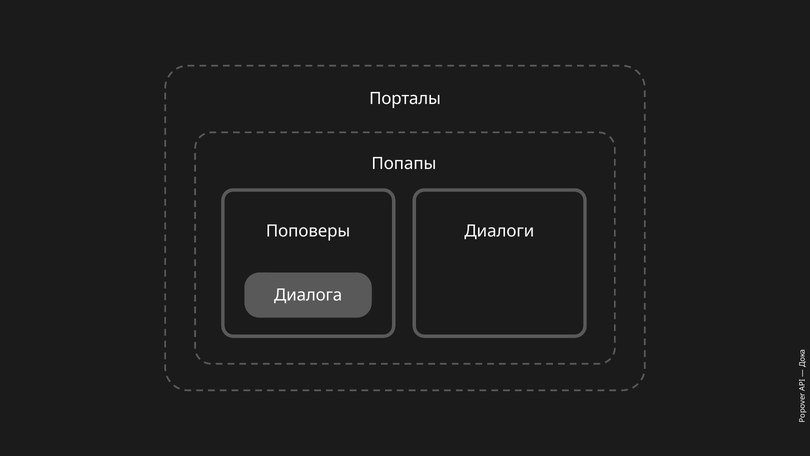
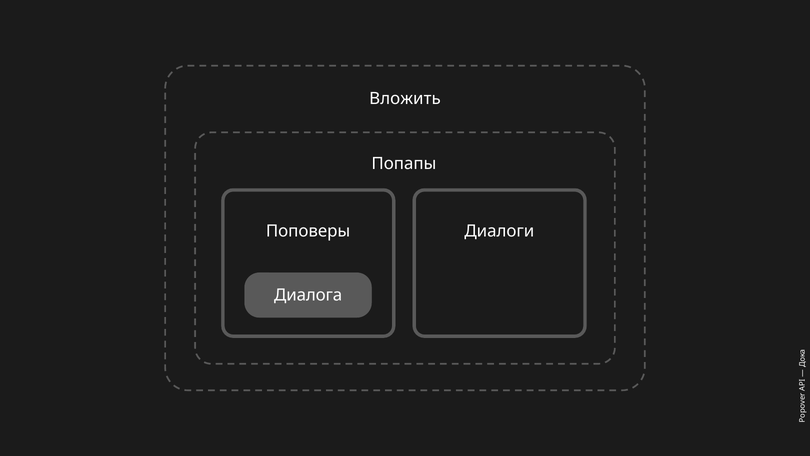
Порталы: Порталы -> Вложить
